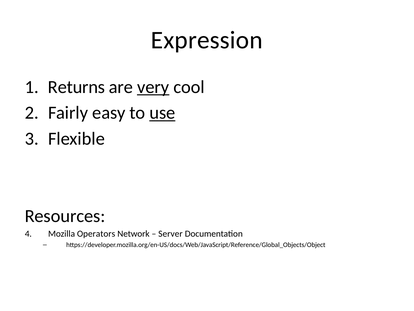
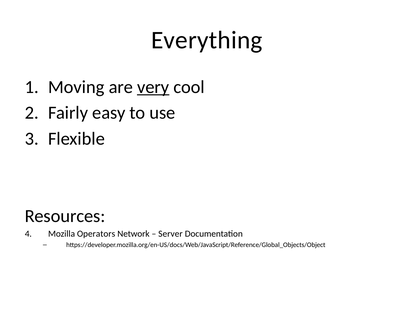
Expression: Expression -> Everything
Returns: Returns -> Moving
use underline: present -> none
